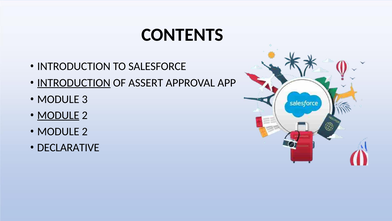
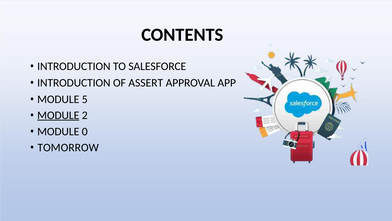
INTRODUCTION at (74, 83) underline: present -> none
3: 3 -> 5
2 at (85, 131): 2 -> 0
DECLARATIVE: DECLARATIVE -> TOMORROW
